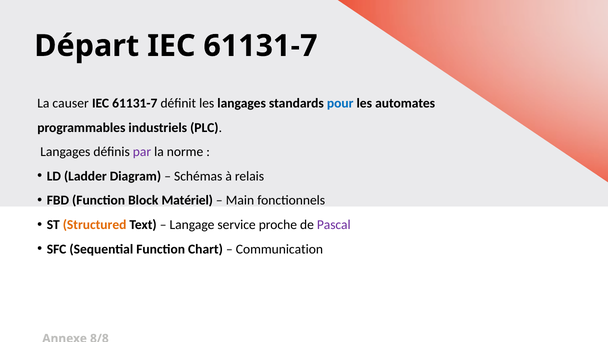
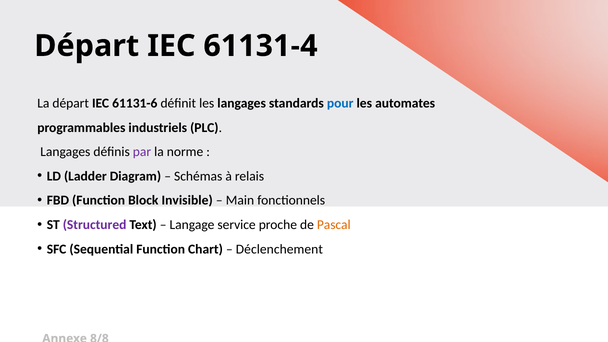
61131-7 at (260, 46): 61131-7 -> 61131-4
La causer: causer -> départ
61131-7 at (135, 103): 61131-7 -> 61131-6
Matériel: Matériel -> Invisible
Structured colour: orange -> purple
Pascal colour: purple -> orange
Communication: Communication -> Déclenchement
